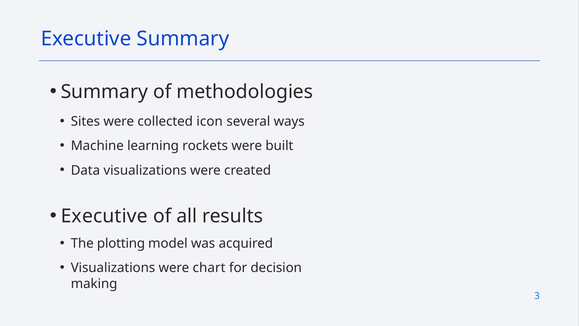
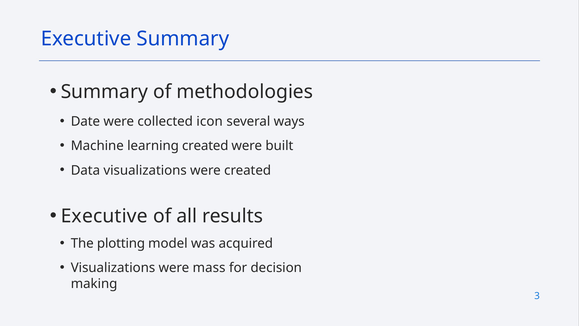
Sites: Sites -> Date
learning rockets: rockets -> created
chart: chart -> mass
